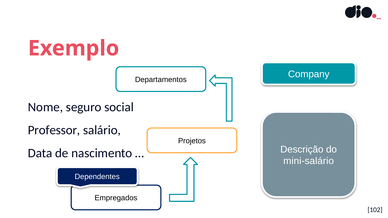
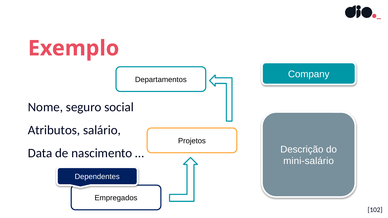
Professor: Professor -> Atributos
